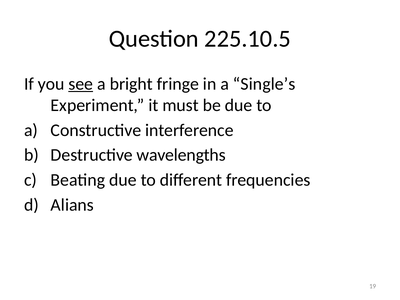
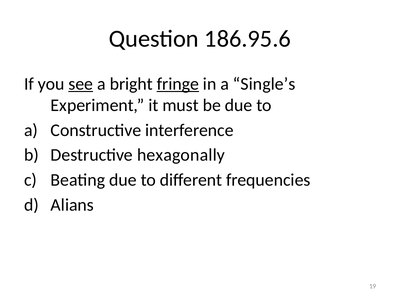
225.10.5: 225.10.5 -> 186.95.6
fringe underline: none -> present
wavelengths: wavelengths -> hexagonally
